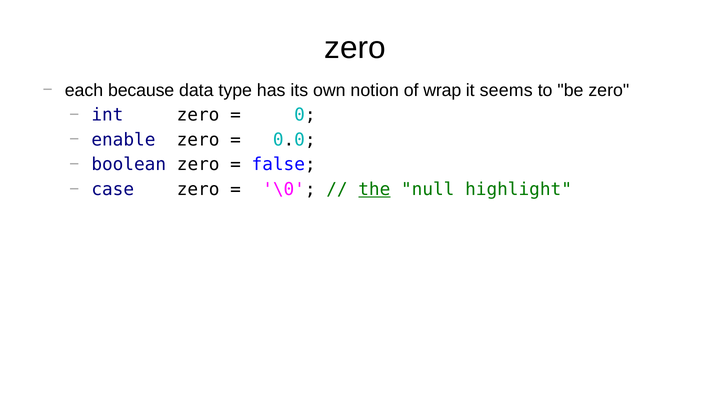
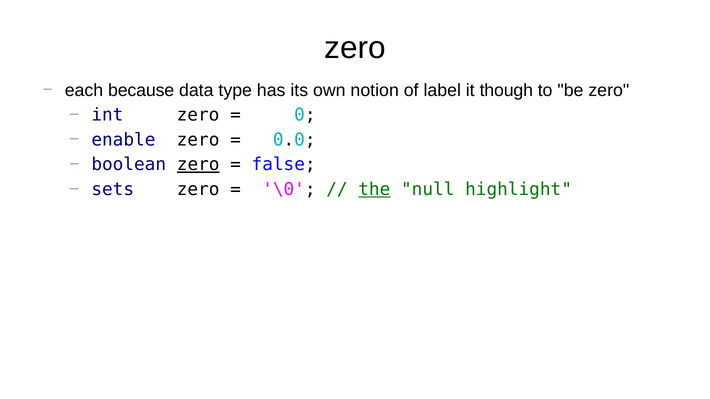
wrap: wrap -> label
seems: seems -> though
zero at (198, 165) underline: none -> present
case: case -> sets
